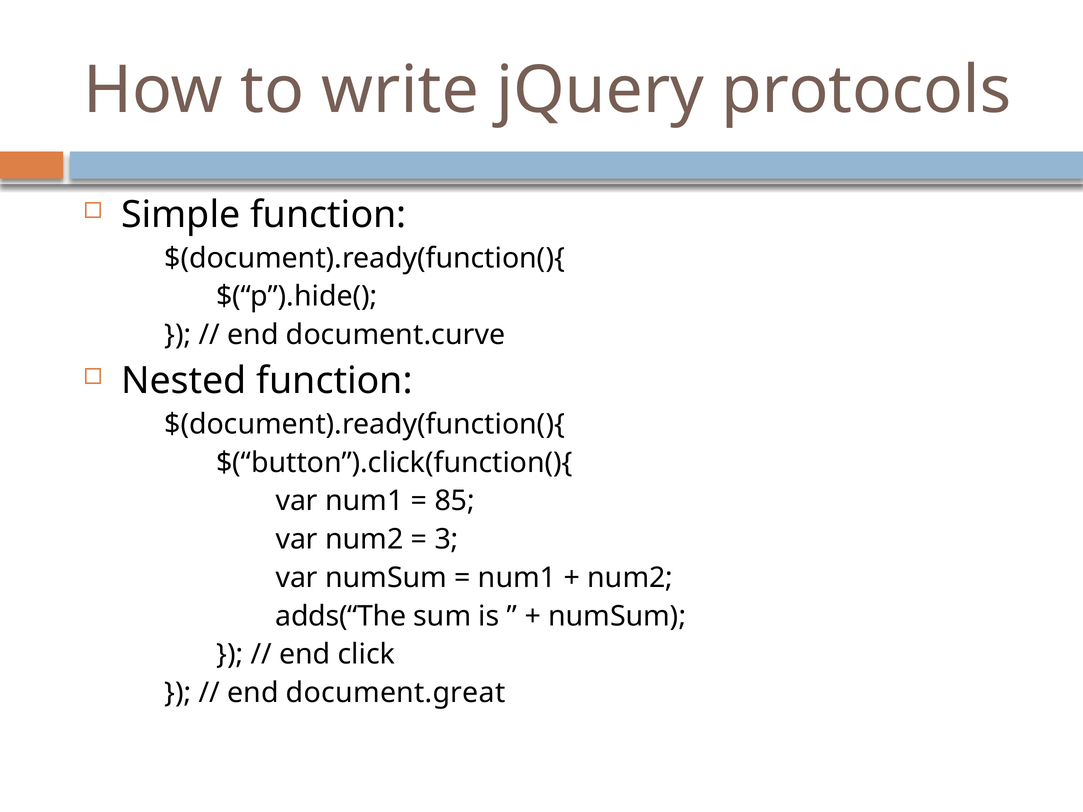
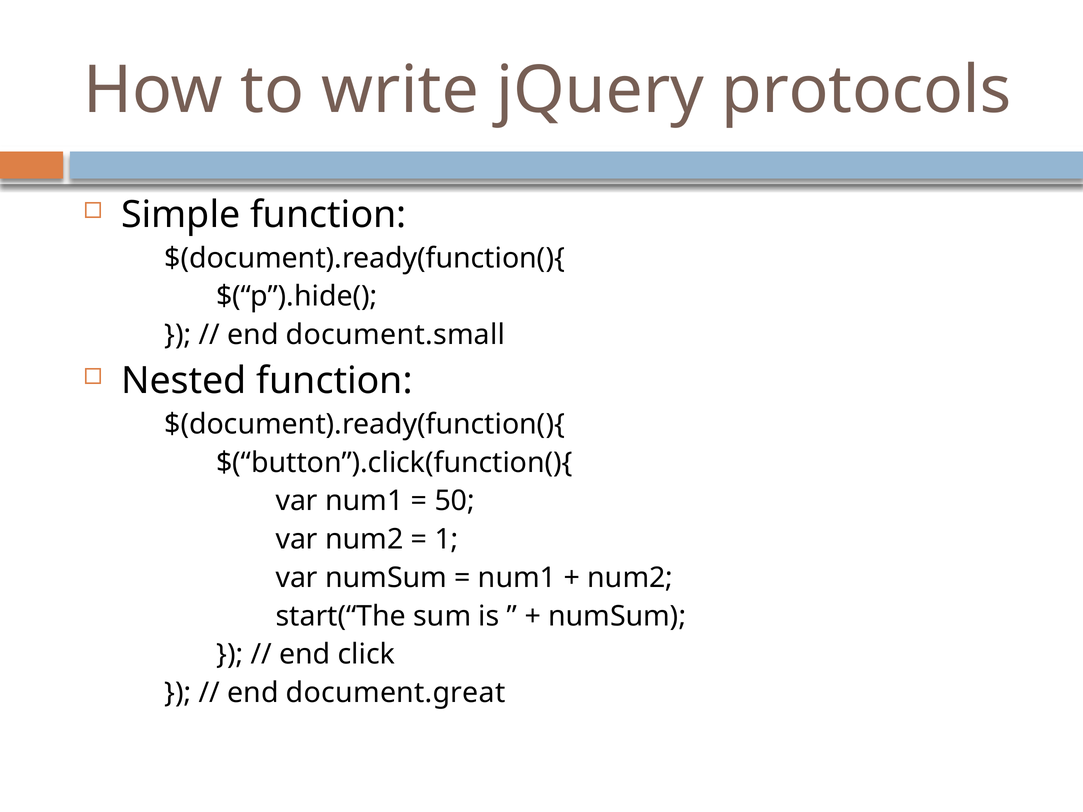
document.curve: document.curve -> document.small
85: 85 -> 50
3: 3 -> 1
adds(“The: adds(“The -> start(“The
